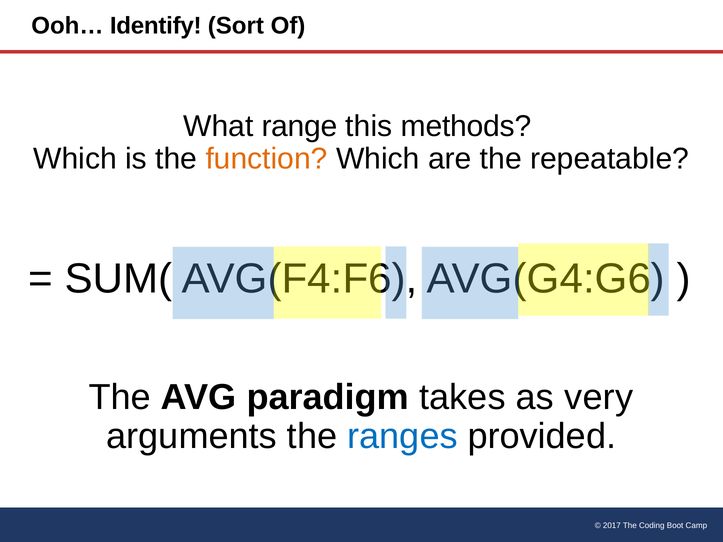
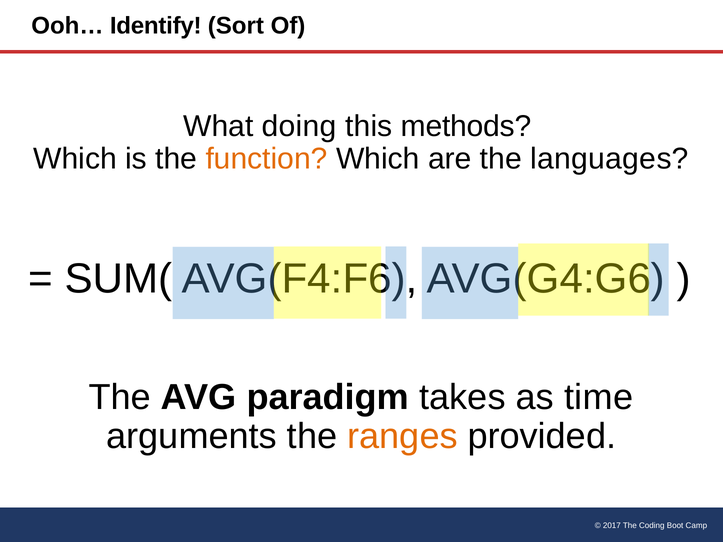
range: range -> doing
repeatable: repeatable -> languages
very: very -> time
ranges colour: blue -> orange
